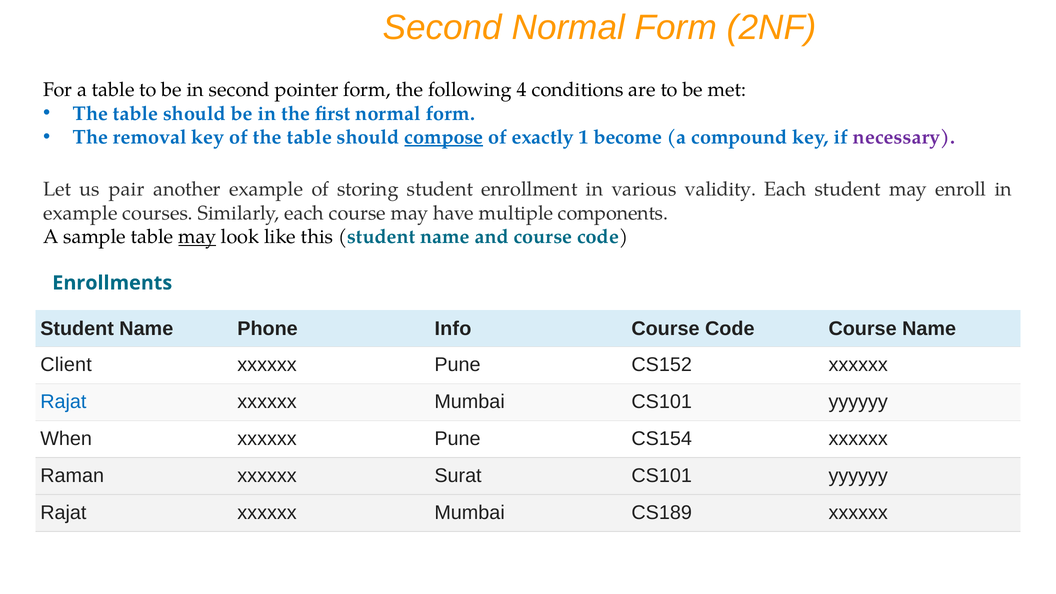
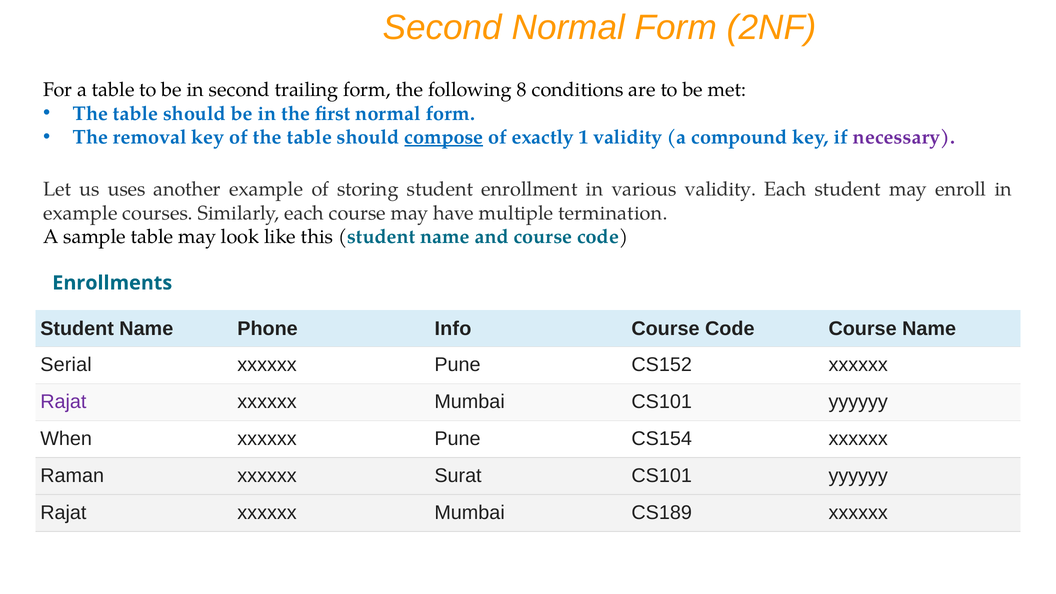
pointer: pointer -> trailing
4: 4 -> 8
1 become: become -> validity
pair: pair -> uses
components: components -> termination
may at (197, 237) underline: present -> none
Client: Client -> Serial
Rajat at (63, 402) colour: blue -> purple
